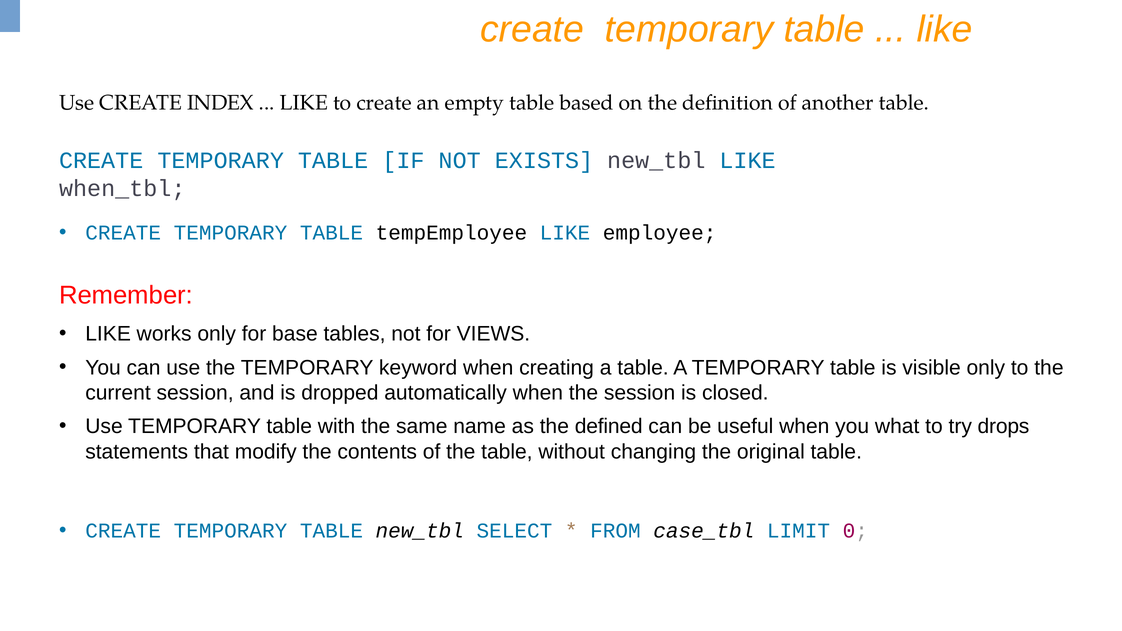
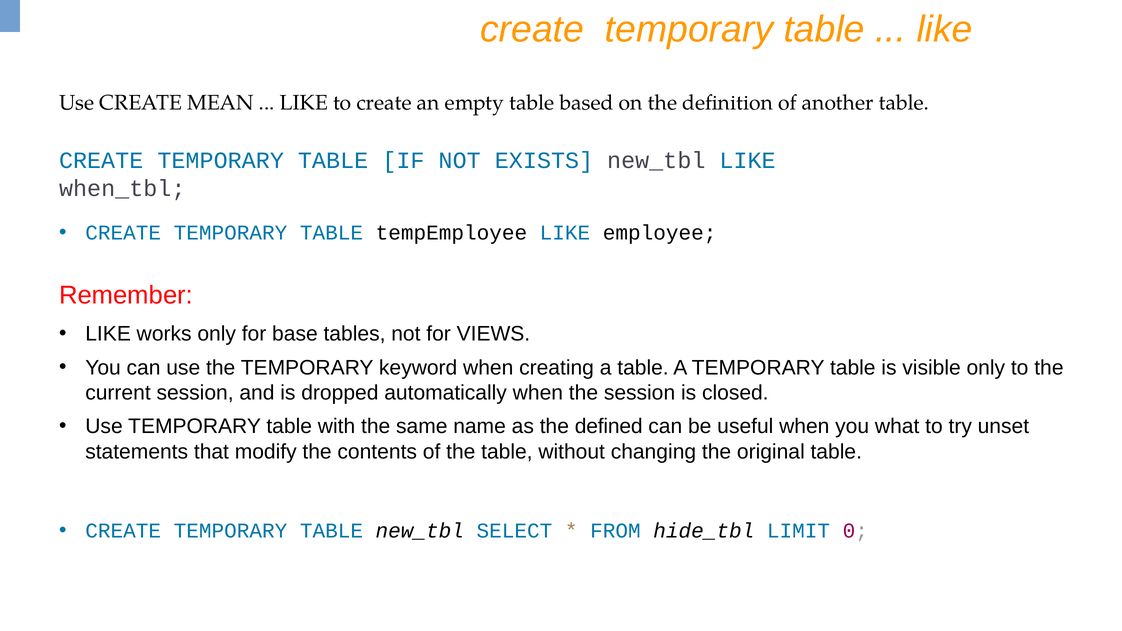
INDEX: INDEX -> MEAN
drops: drops -> unset
case_tbl: case_tbl -> hide_tbl
